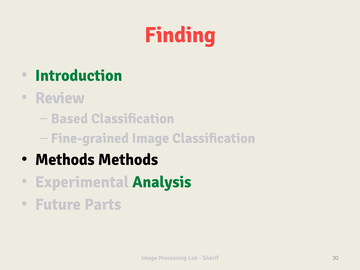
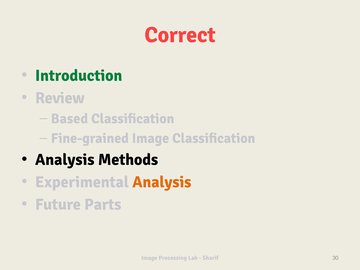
Finding: Finding -> Correct
Methods at (65, 160): Methods -> Analysis
Analysis at (162, 182) colour: green -> orange
